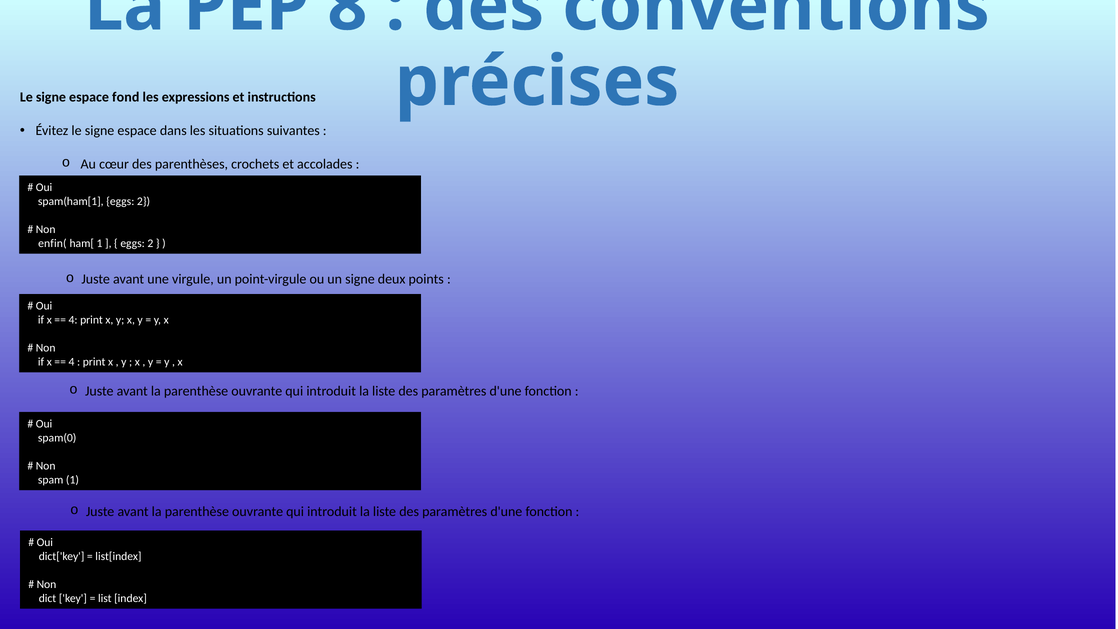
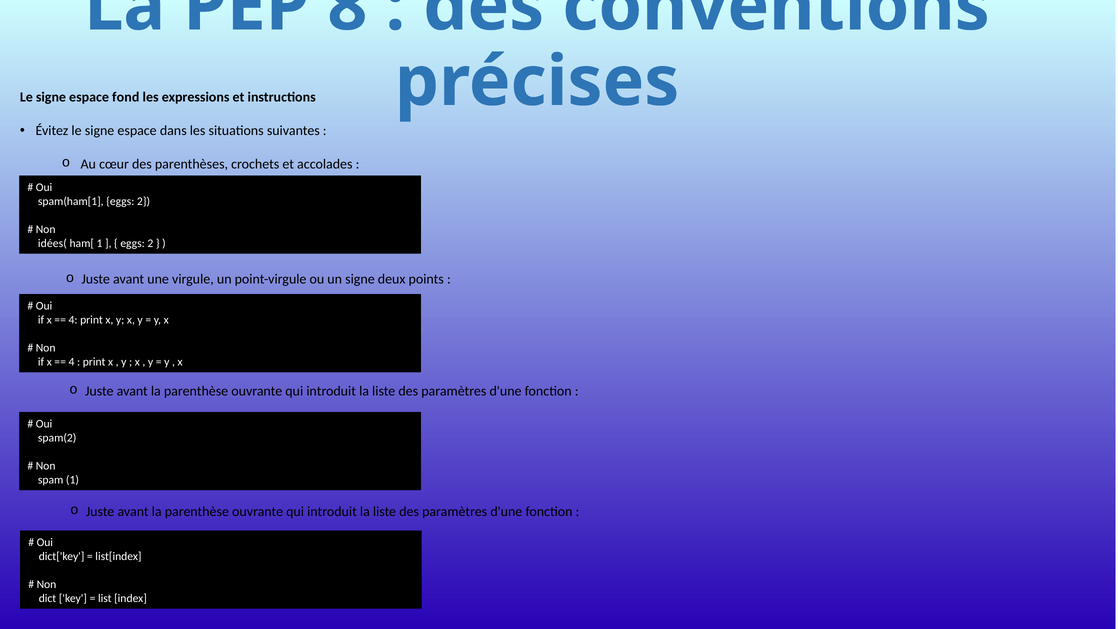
enfin(: enfin( -> idées(
spam(0: spam(0 -> spam(2
